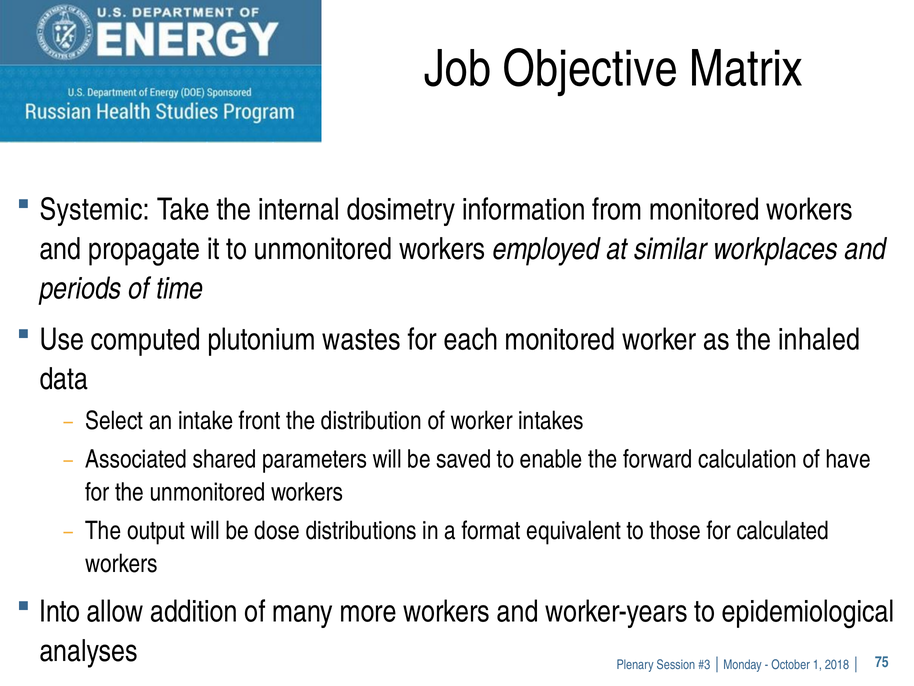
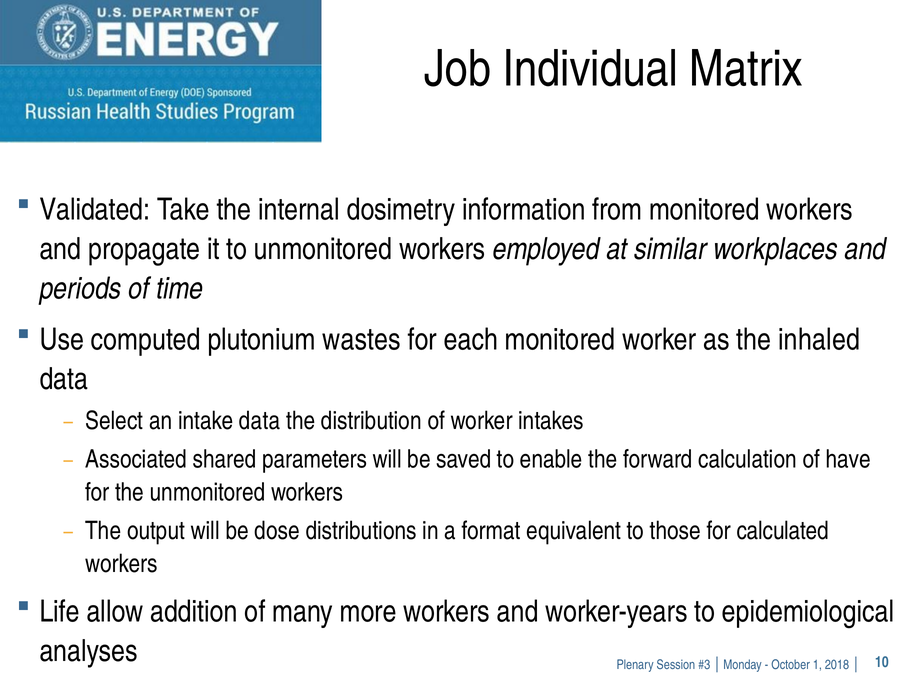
Objective: Objective -> Individual
Systemic: Systemic -> Validated
intake front: front -> data
Into: Into -> Life
75: 75 -> 10
